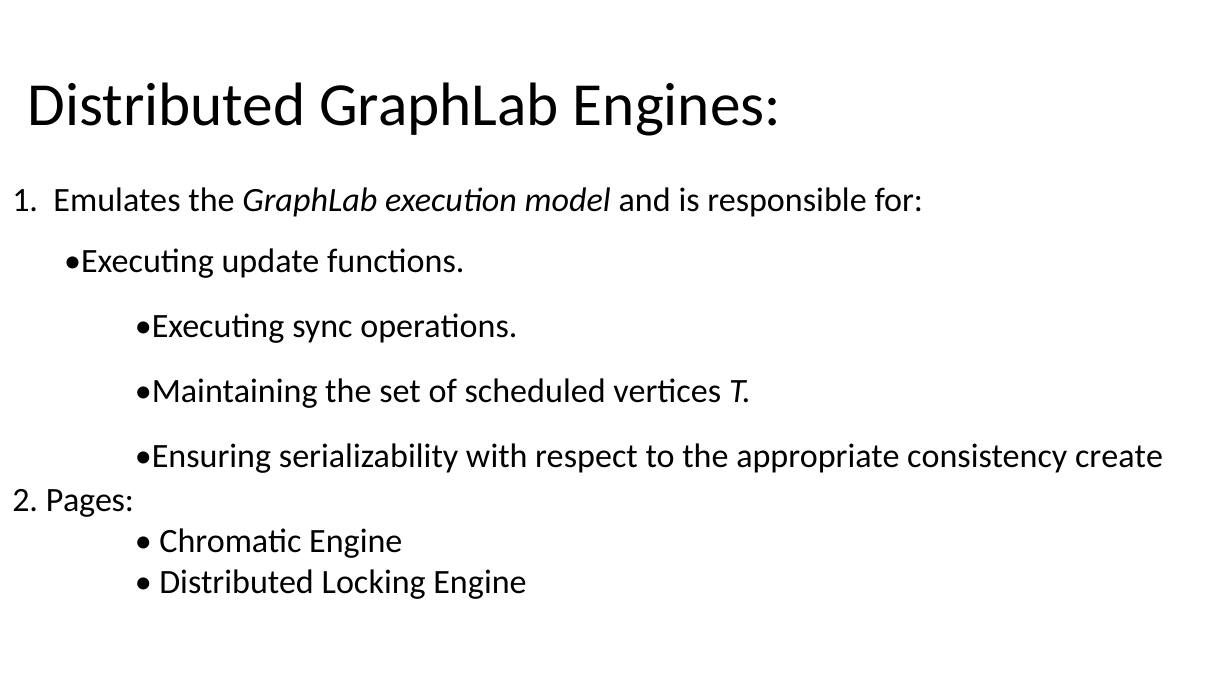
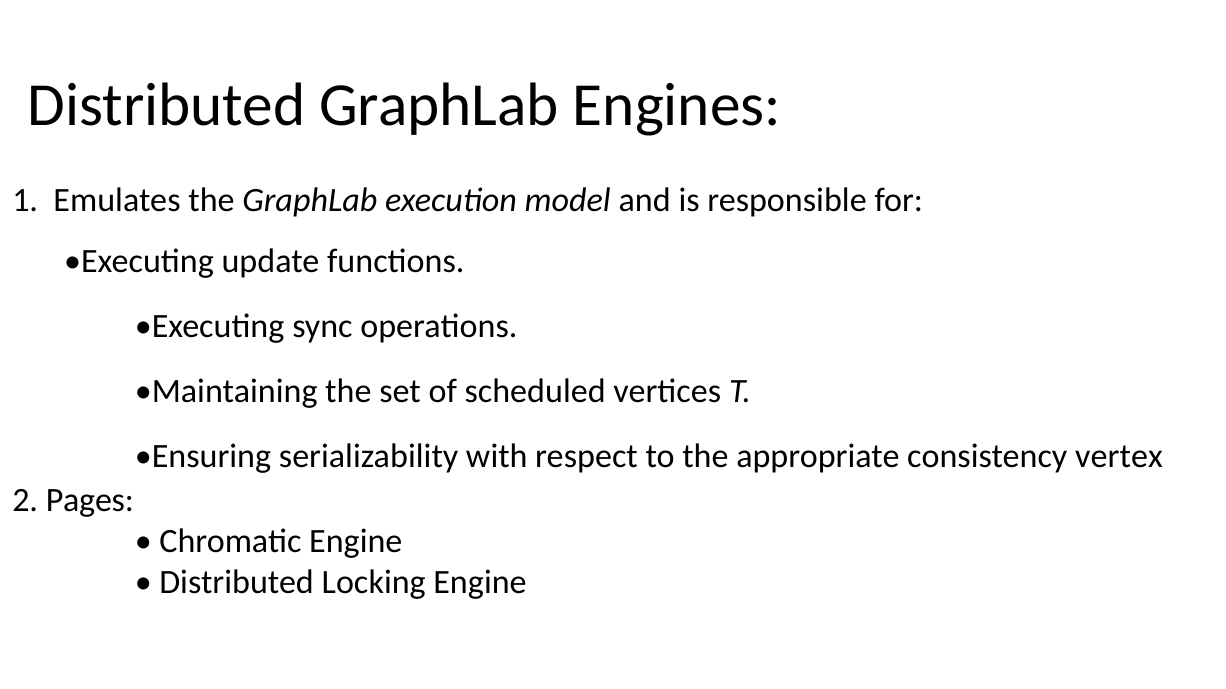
create: create -> vertex
